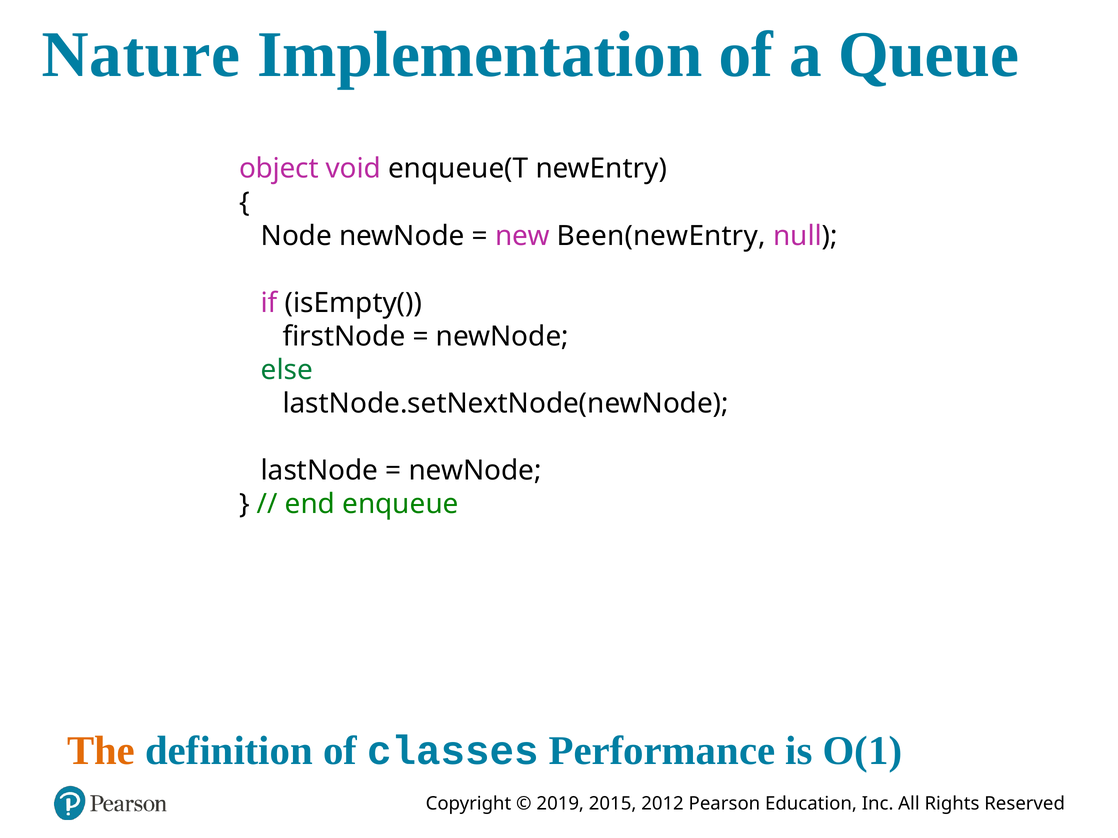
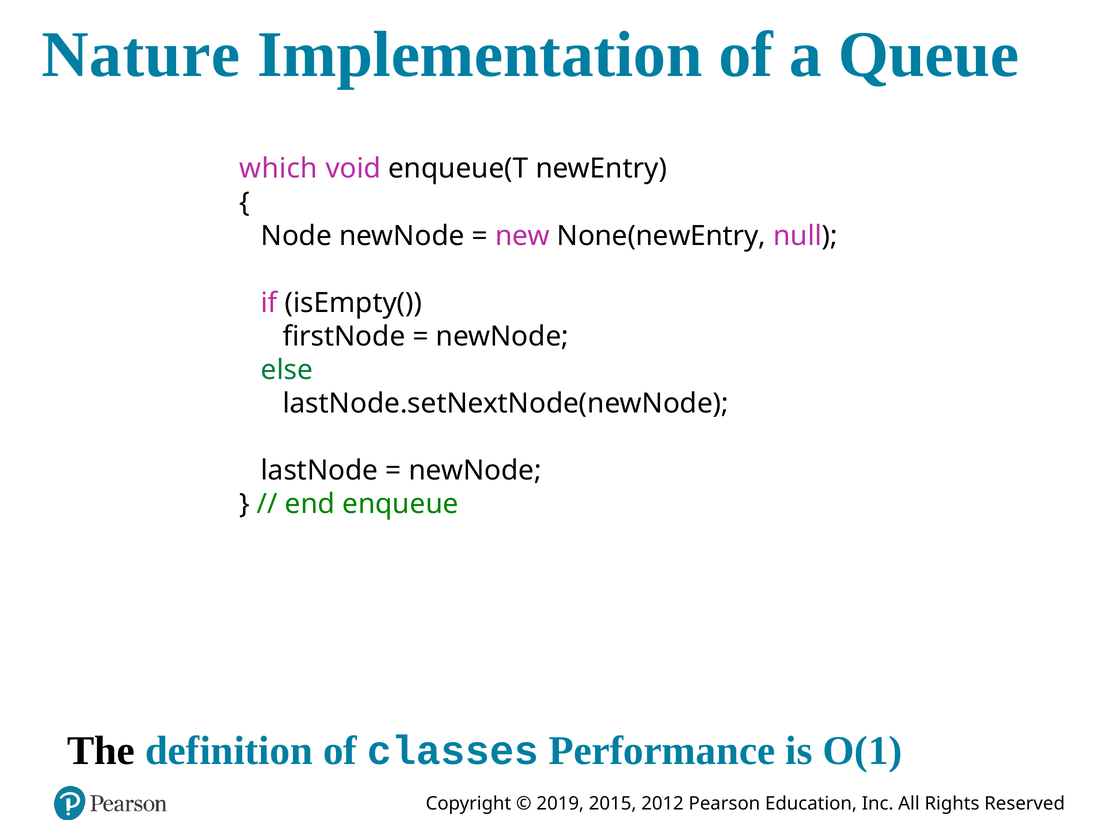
object: object -> which
Been(newEntry: Been(newEntry -> None(newEntry
The colour: orange -> black
